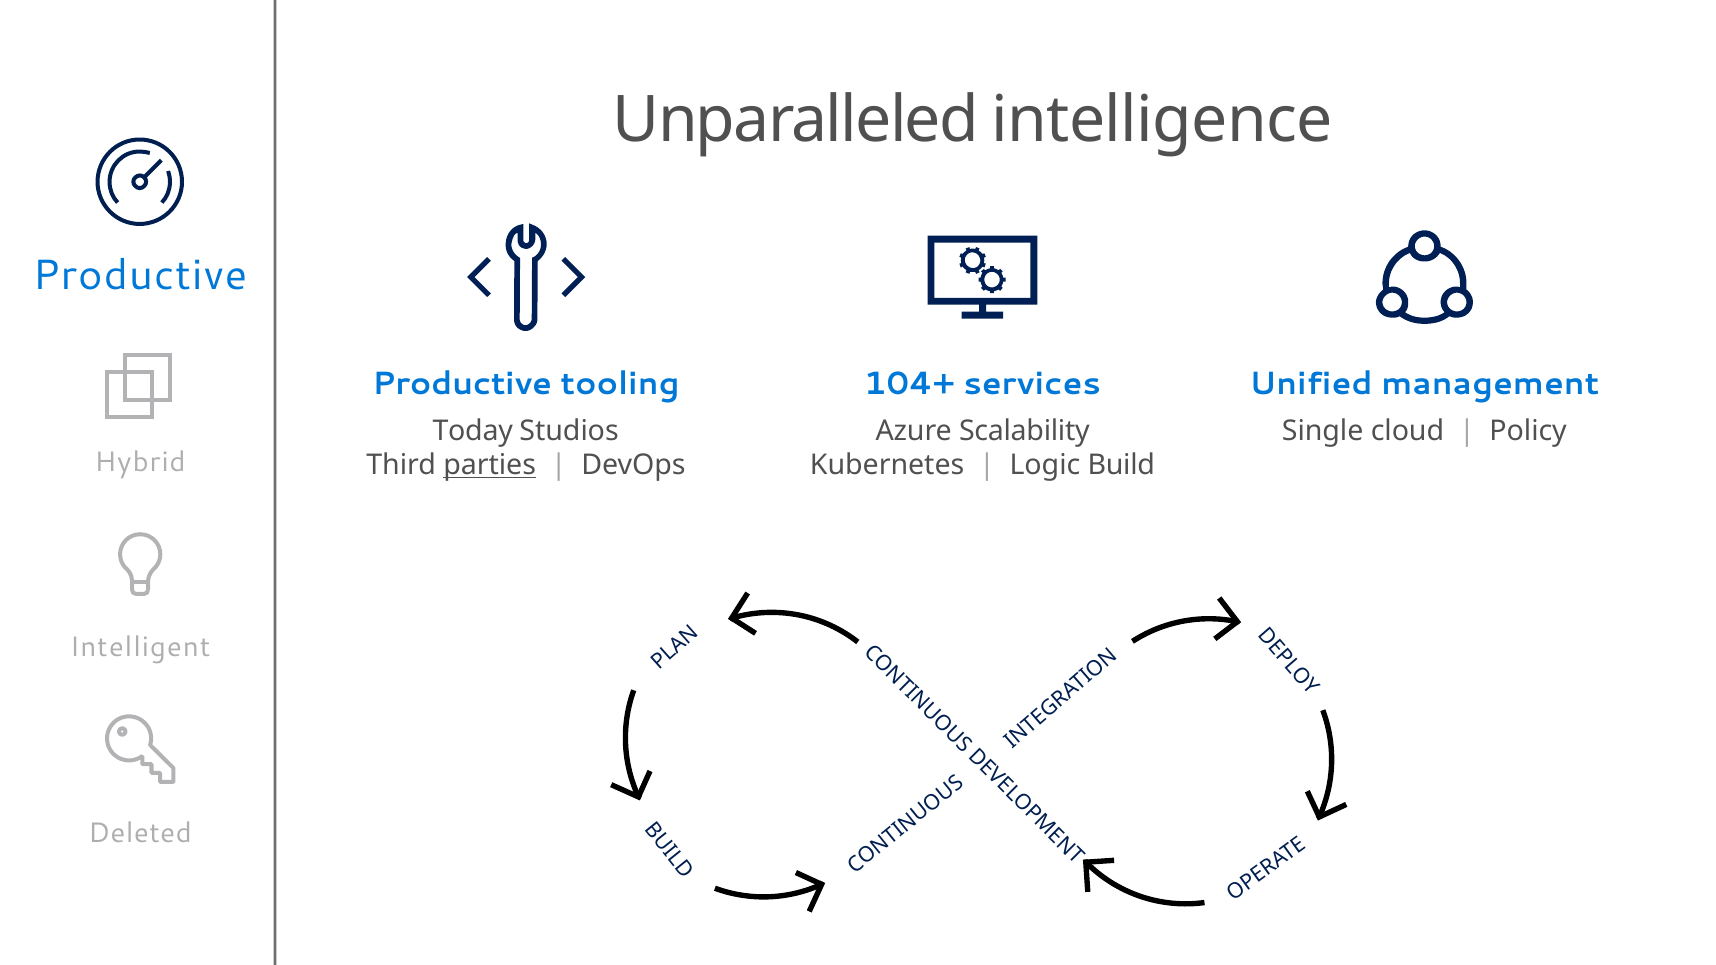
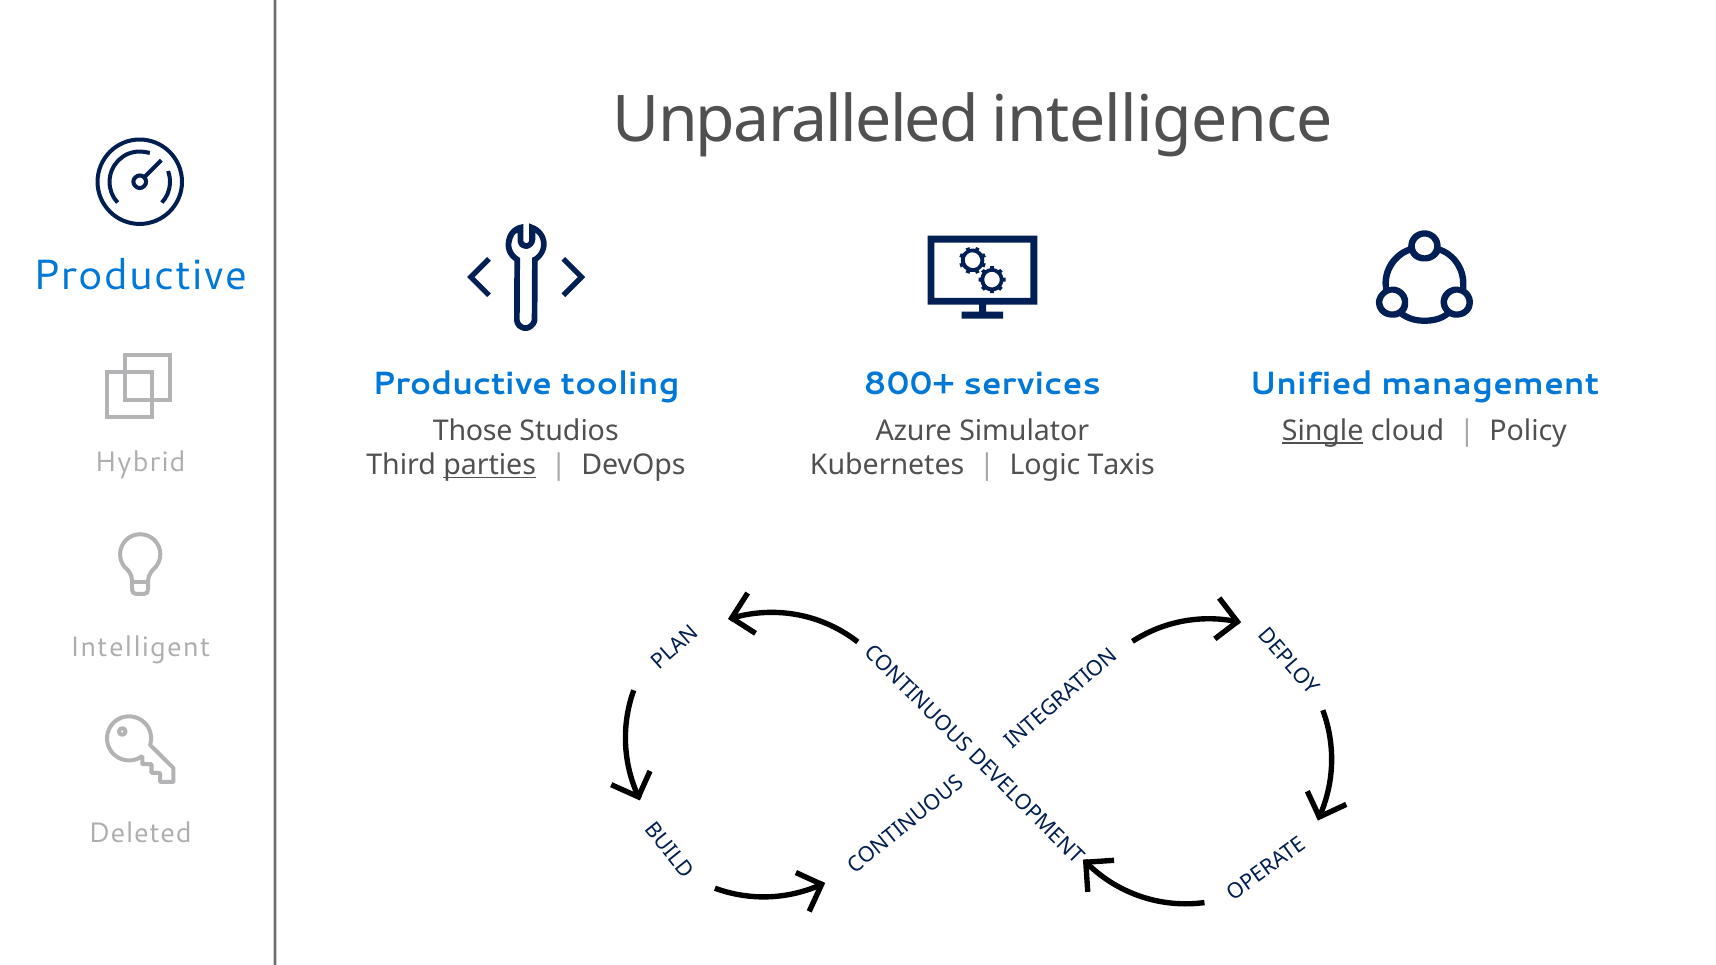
104+: 104+ -> 800+
Today: Today -> Those
Scalability: Scalability -> Simulator
Single underline: none -> present
Build: Build -> Taxis
